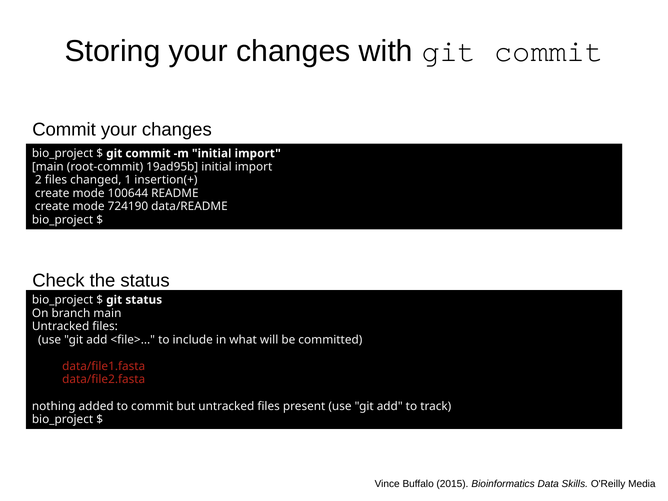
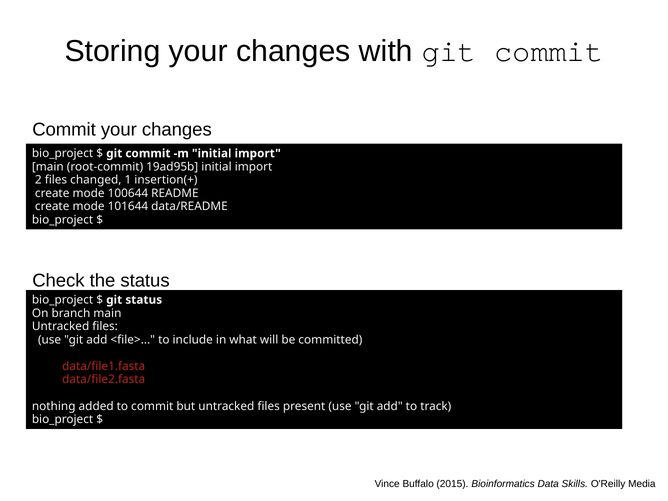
724190: 724190 -> 101644
